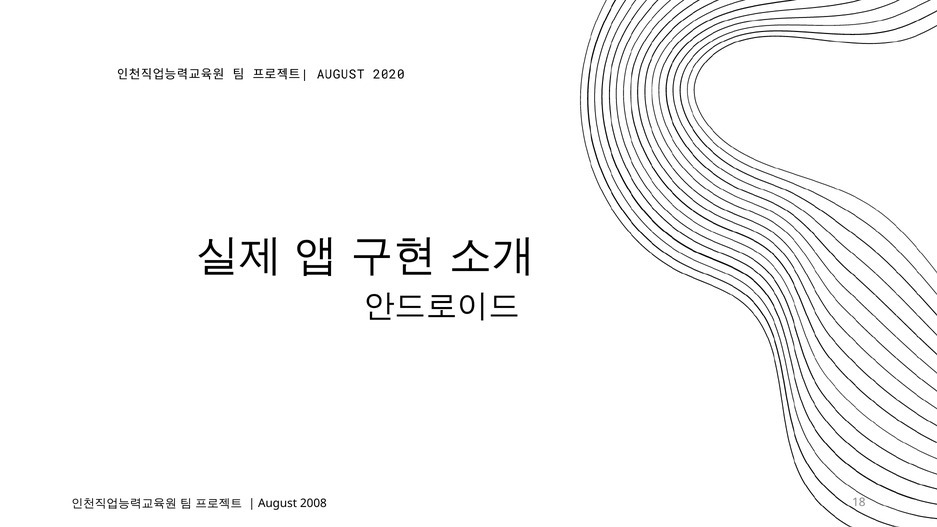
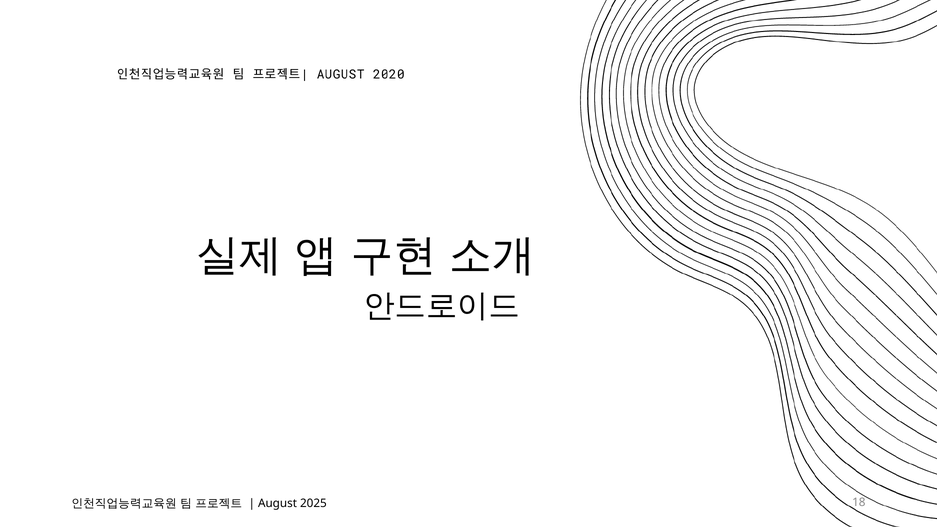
2008: 2008 -> 2025
